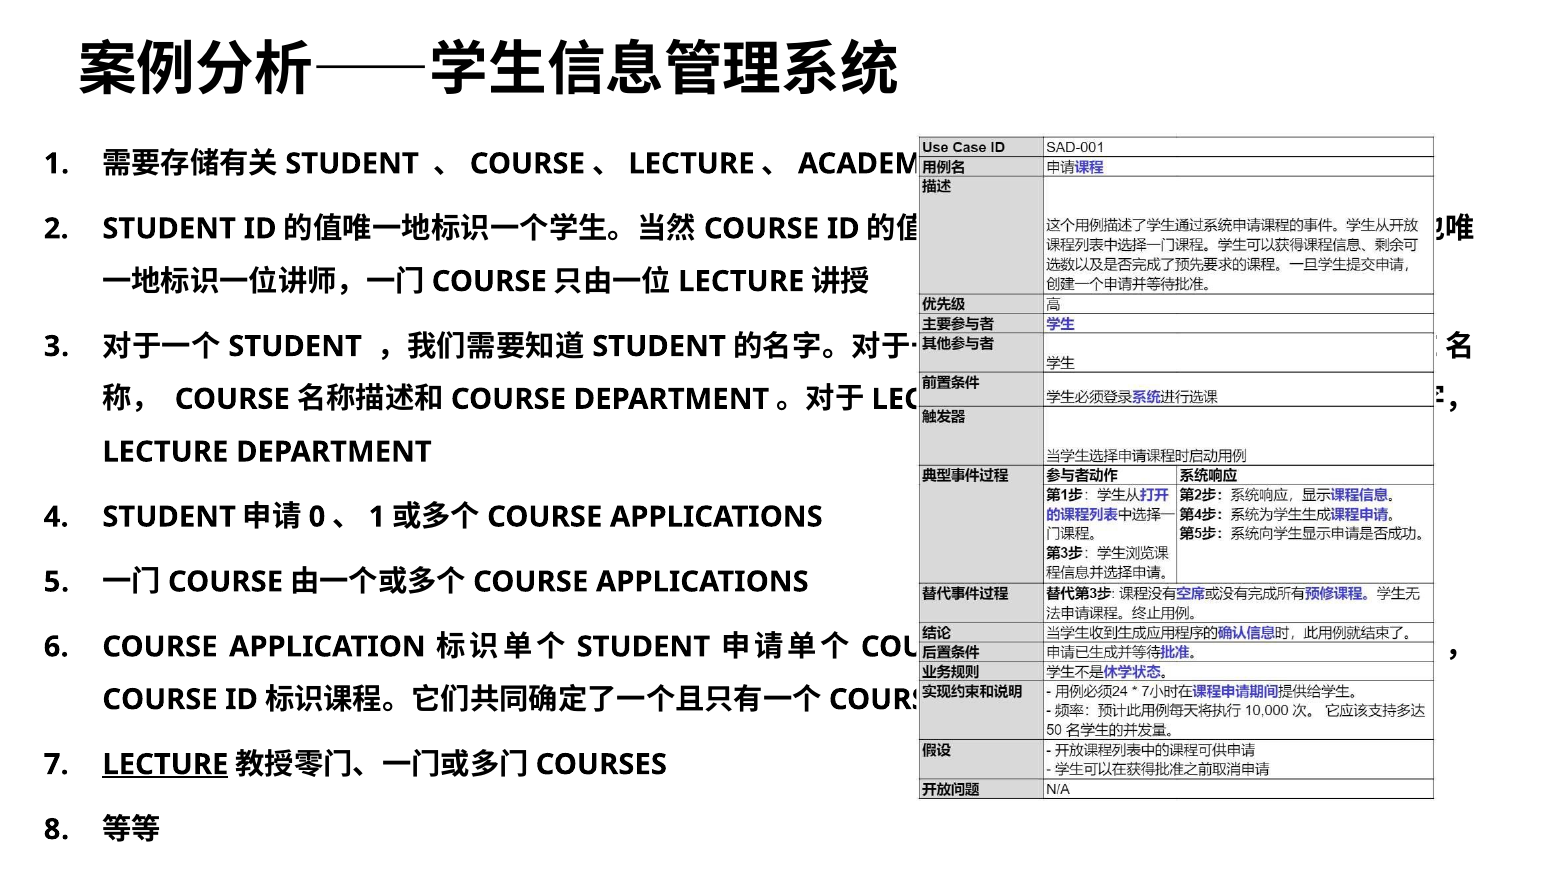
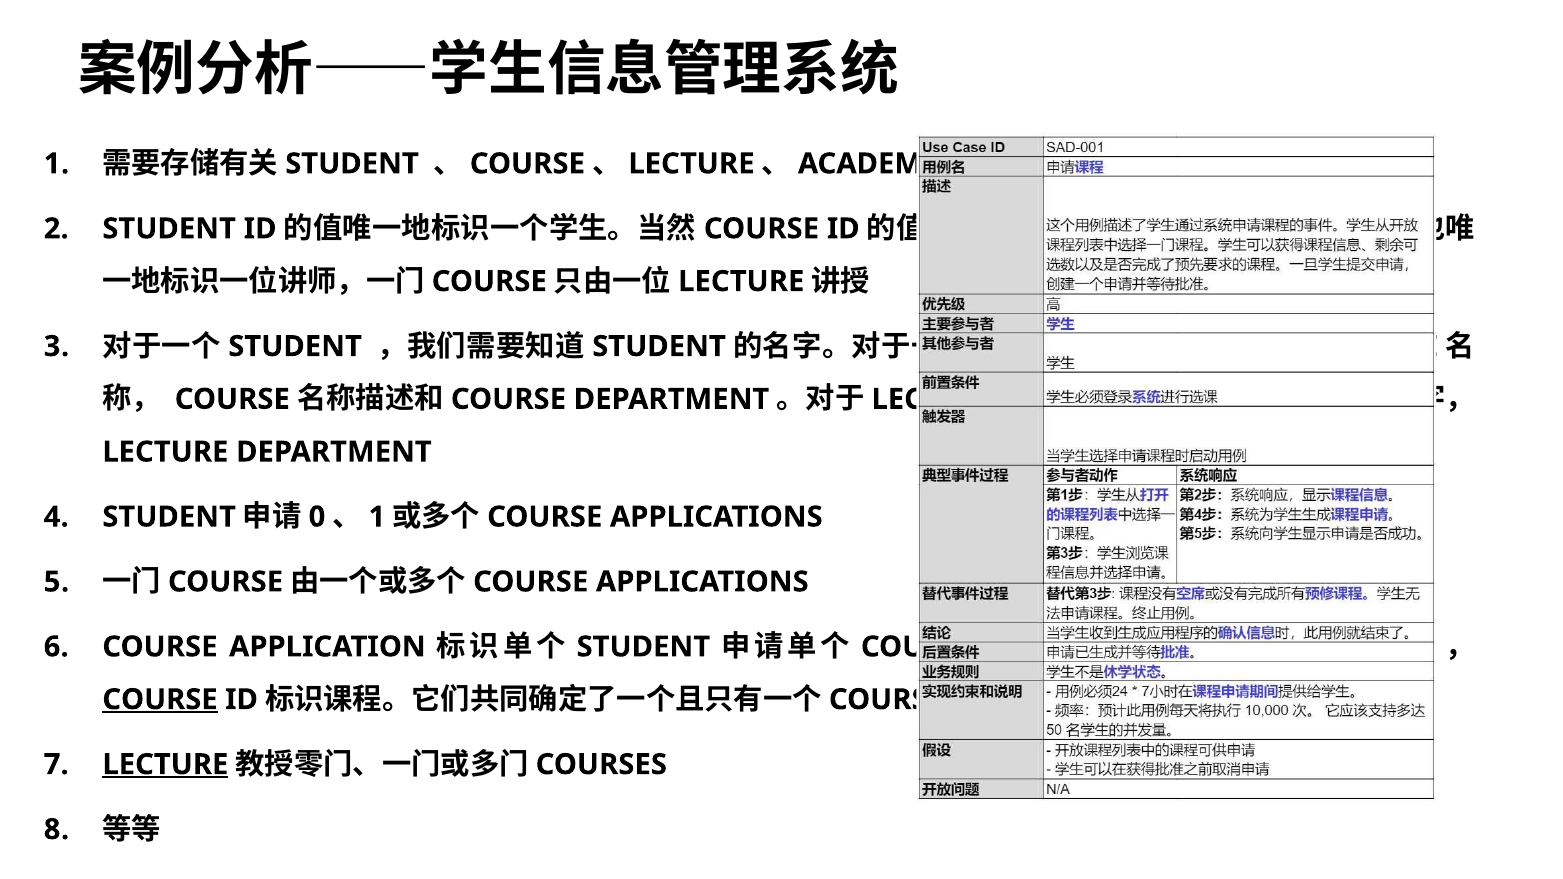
COURSE at (160, 700) underline: none -> present
